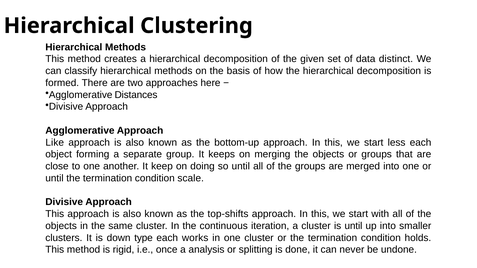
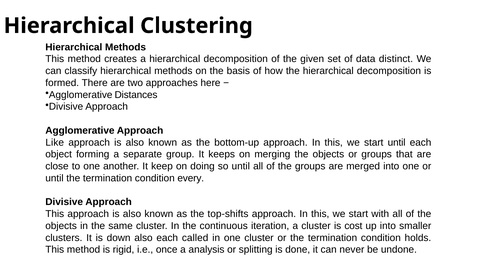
start less: less -> until
scale: scale -> every
is until: until -> cost
down type: type -> also
works: works -> called
